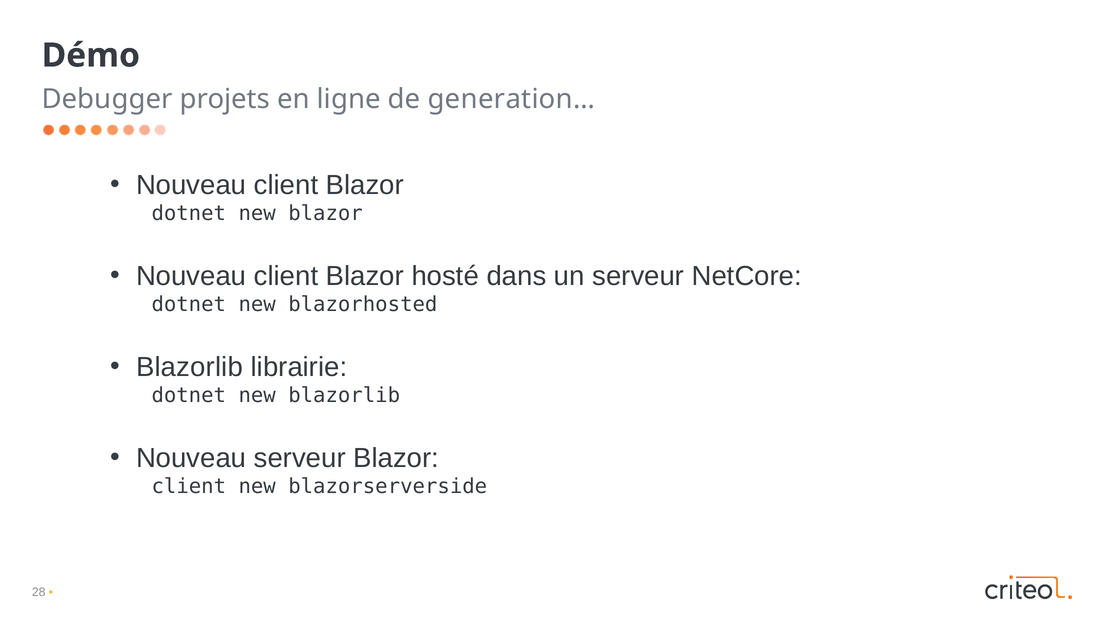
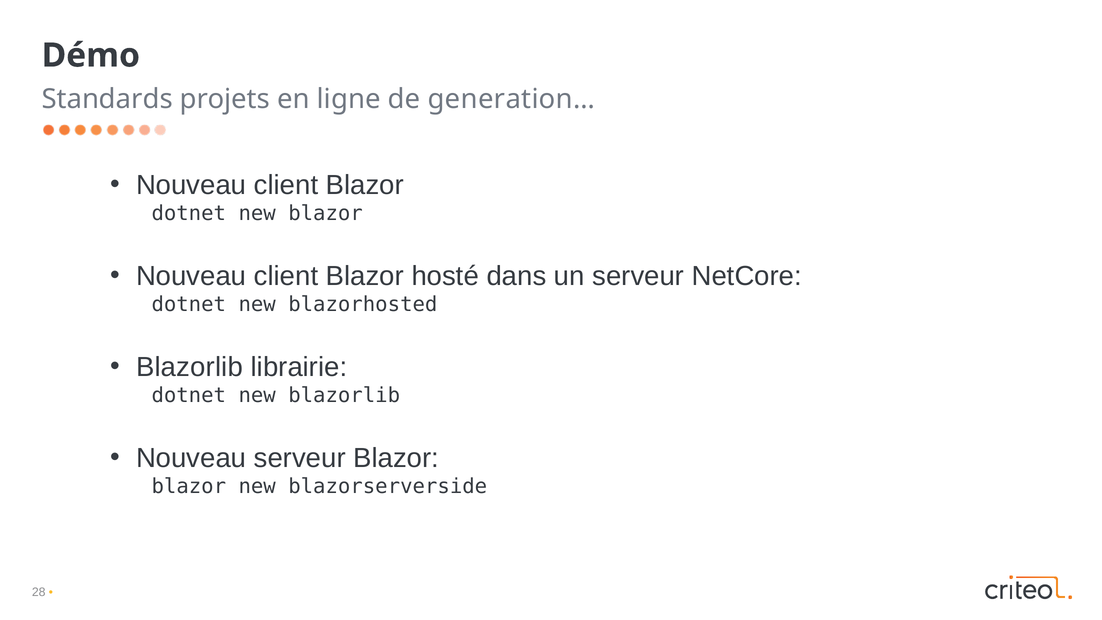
Debugger: Debugger -> Standards
client at (189, 486): client -> blazor
